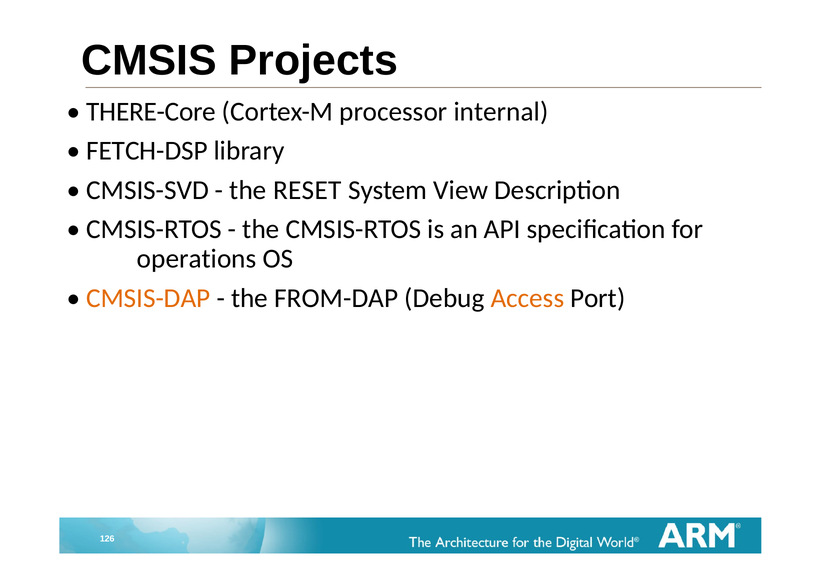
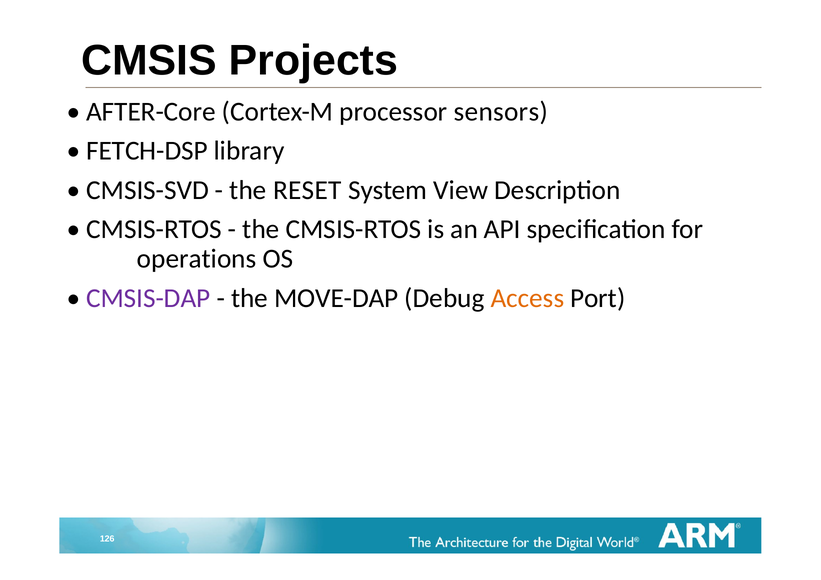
THERE-Core: THERE-Core -> AFTER-Core
internal: internal -> sensors
CMSIS-DAP colour: orange -> purple
FROM-DAP: FROM-DAP -> MOVE-DAP
